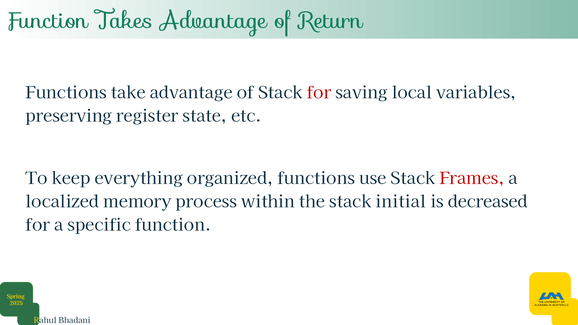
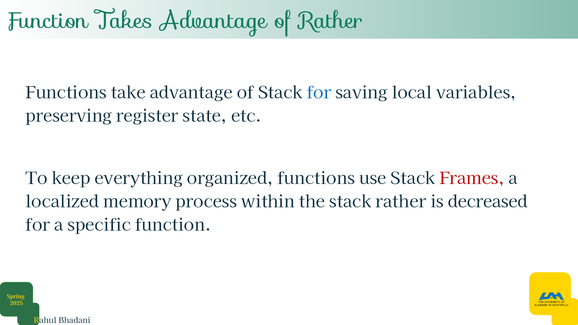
of Return: Return -> Rather
for at (319, 93) colour: red -> blue
stack initial: initial -> rather
